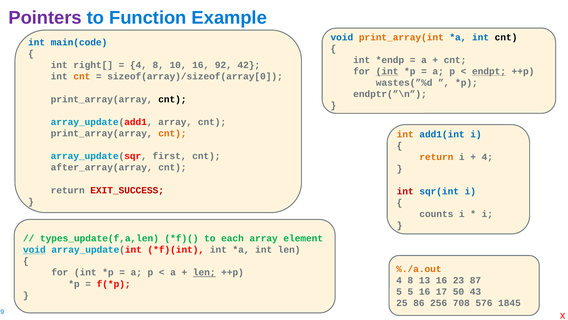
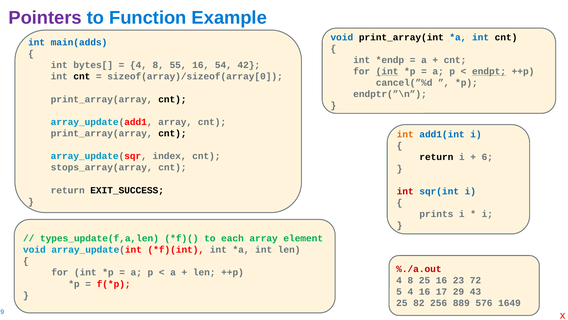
print_array(int colour: orange -> black
main(code: main(code -> main(adds
right[: right[ -> bytes[
10: 10 -> 55
92: 92 -> 54
cnt at (82, 76) colour: orange -> black
wastes(”%d: wastes(”%d -> cancel(”%d
cnt at (172, 133) colour: orange -> black
first: first -> index
return at (436, 157) colour: orange -> black
4 at (487, 157): 4 -> 6
after_array(array: after_array(array -> stops_array(array
EXIT_SUCCESS colour: red -> black
counts: counts -> prints
void at (34, 249) underline: present -> none
%./a.out colour: orange -> red
len at (204, 272) underline: present -> none
8 13: 13 -> 25
87: 87 -> 72
5 5: 5 -> 4
50: 50 -> 29
86: 86 -> 82
708: 708 -> 889
1845: 1845 -> 1649
